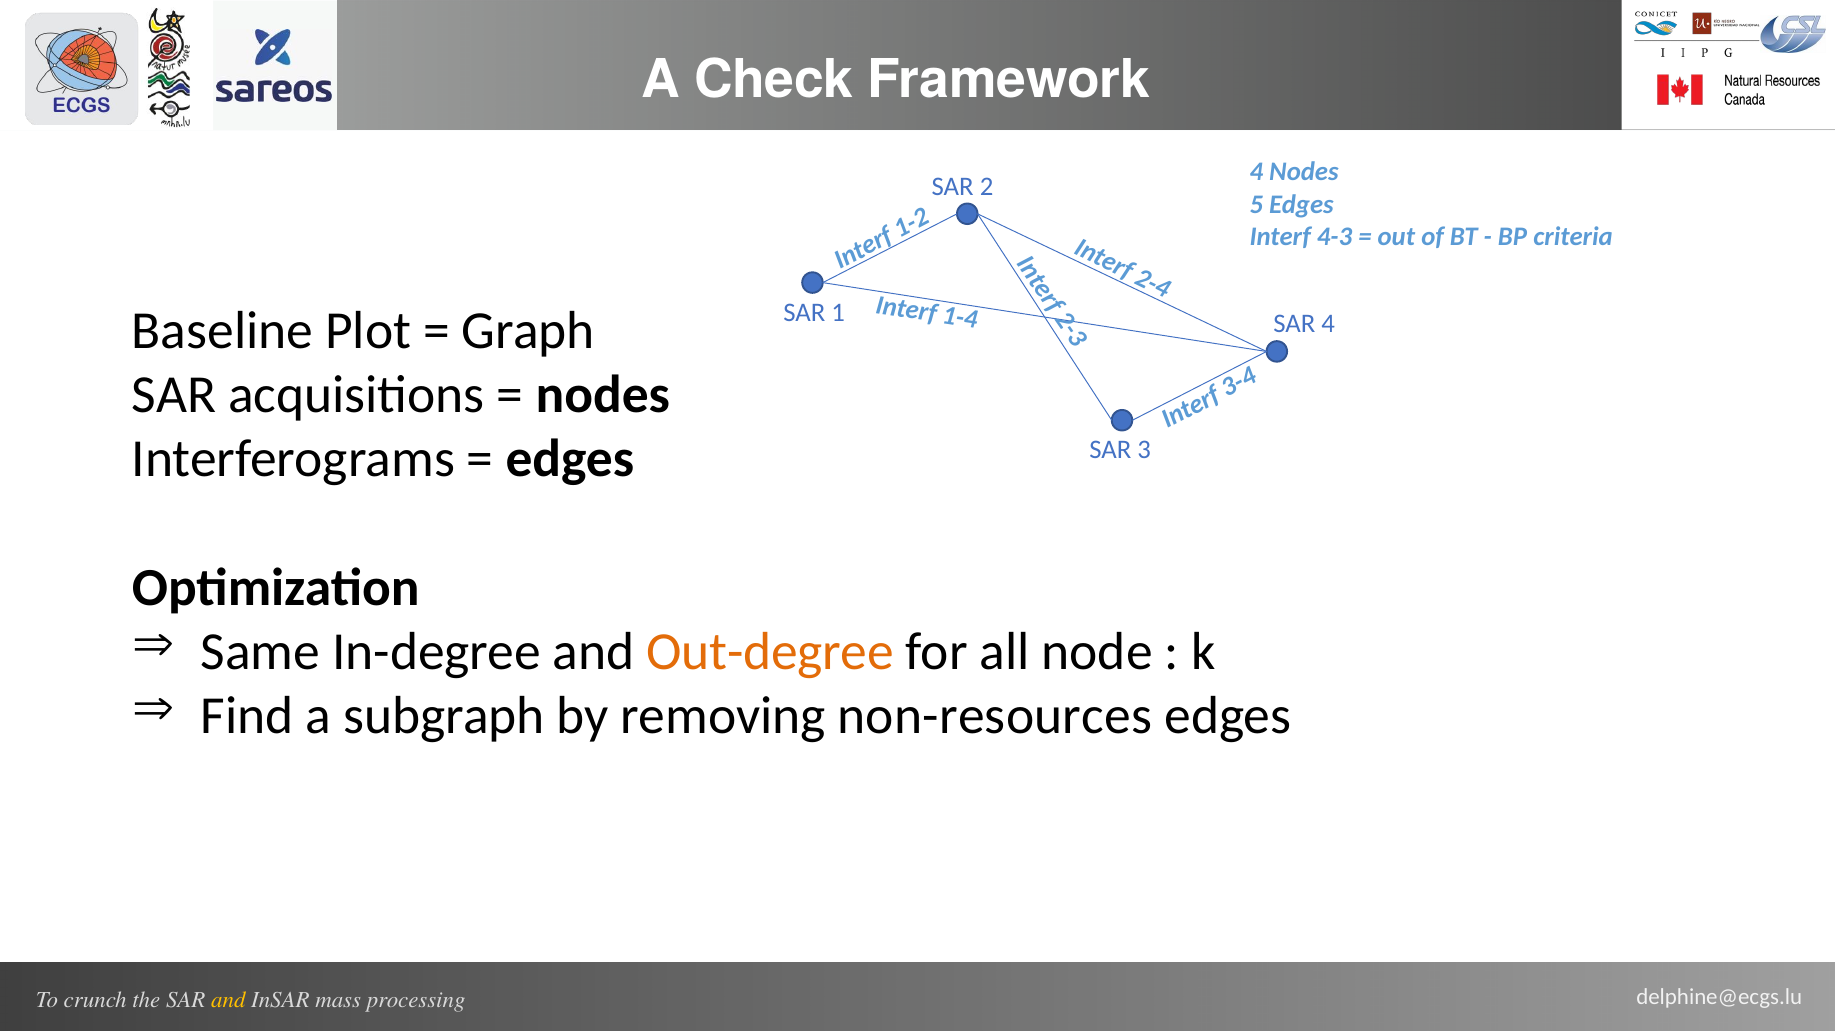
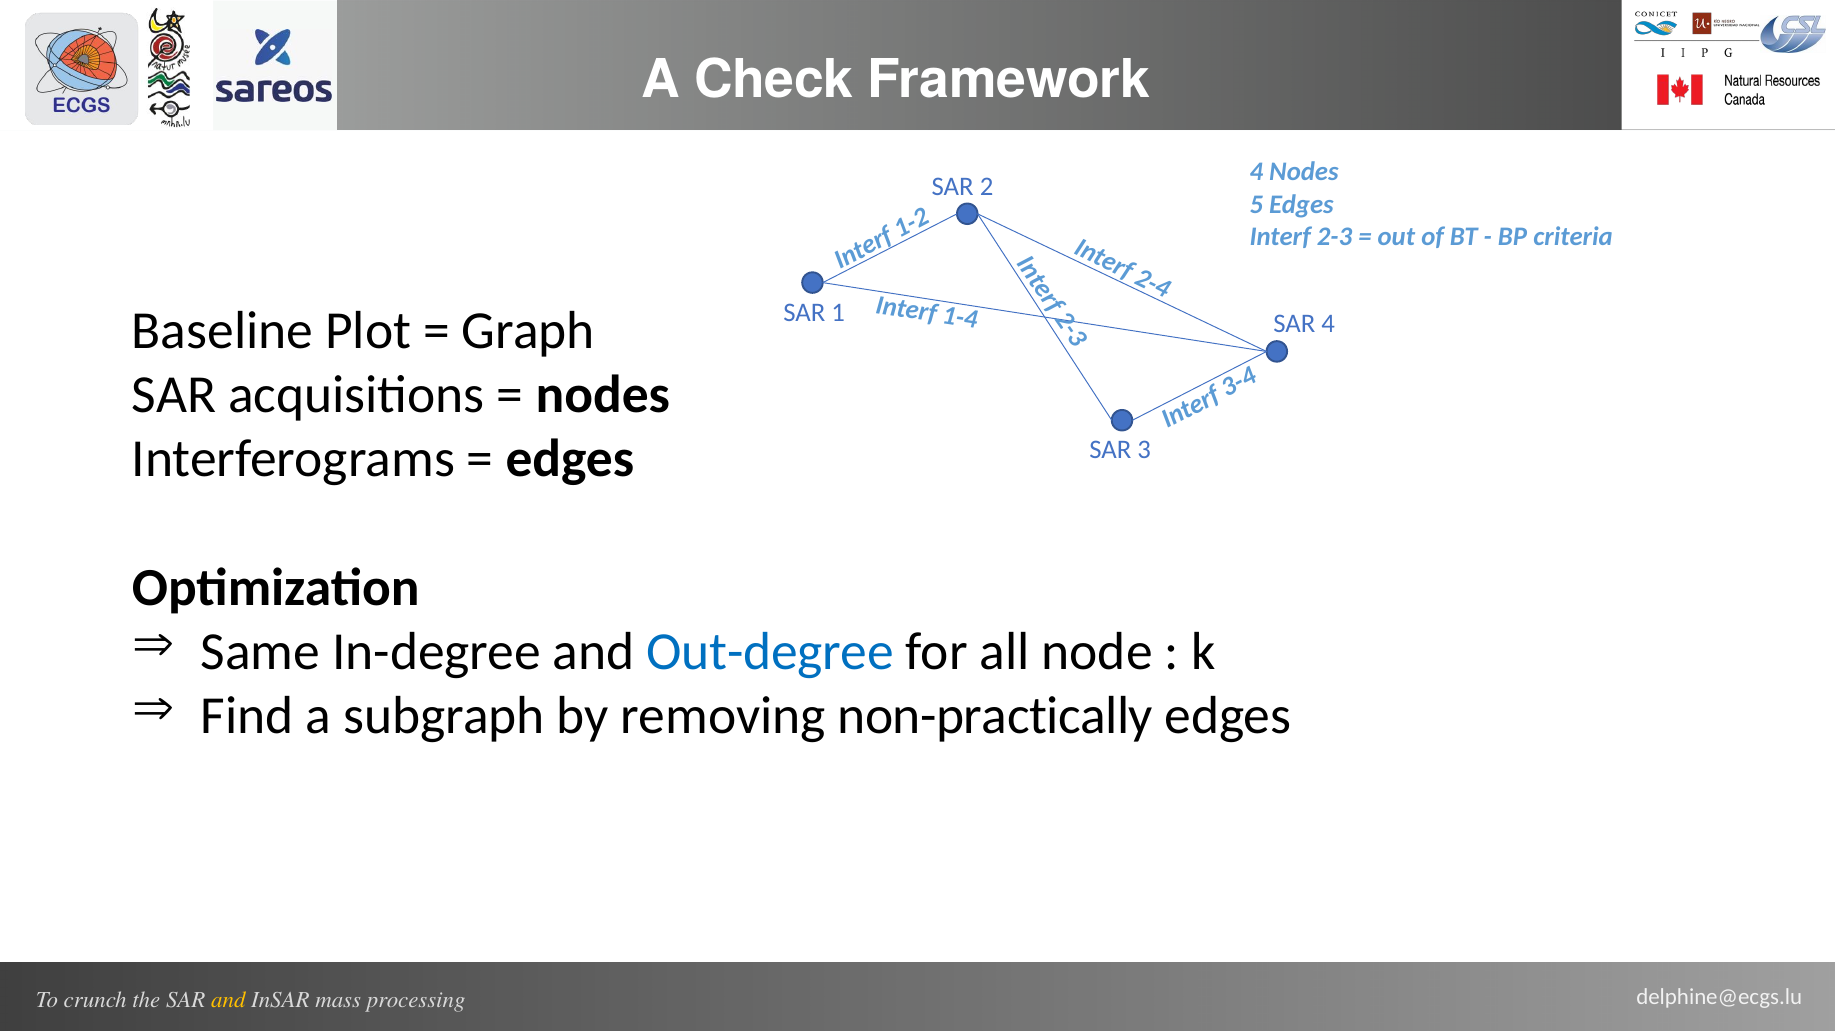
4-3: 4-3 -> 2-3
Out-degree colour: orange -> blue
non-resources: non-resources -> non-practically
